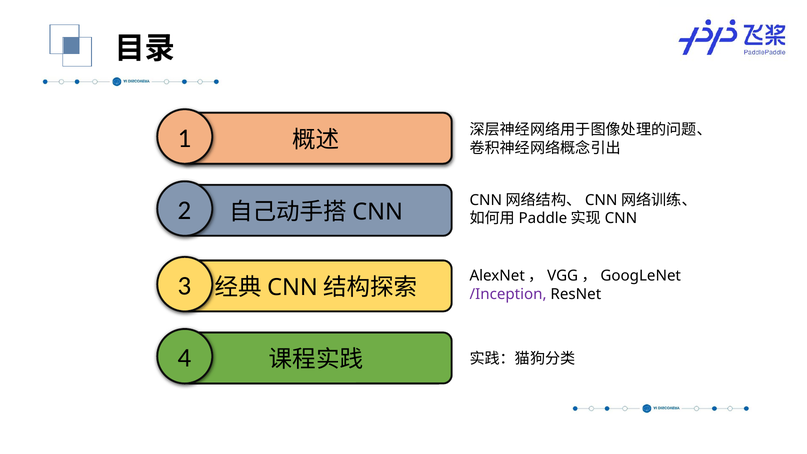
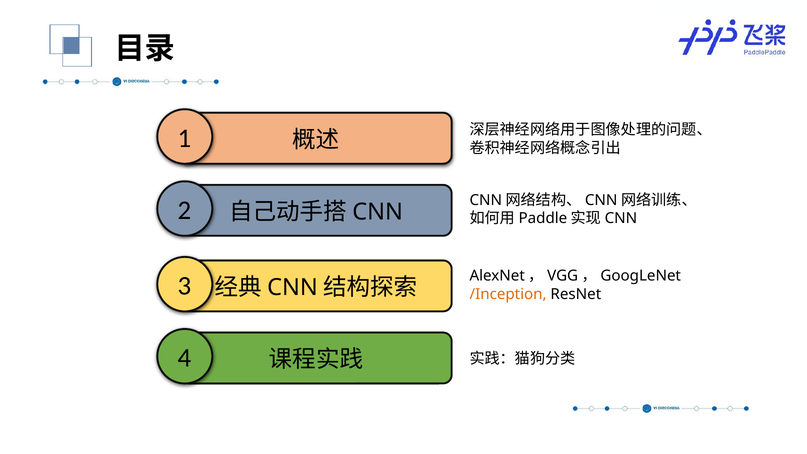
/Inception colour: purple -> orange
